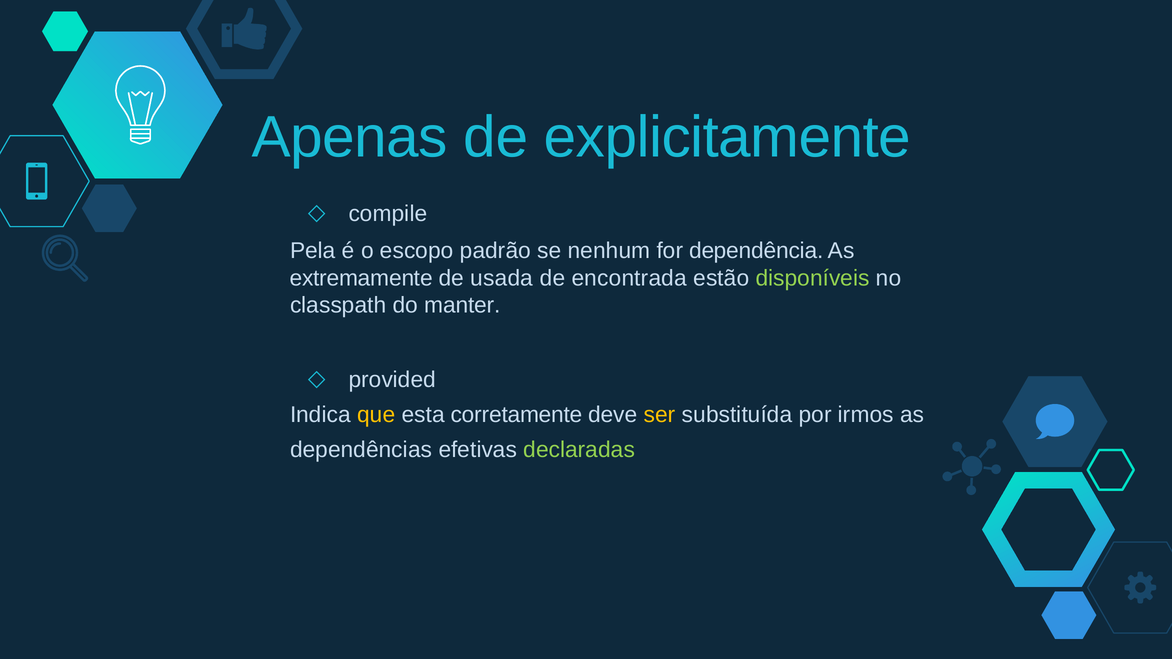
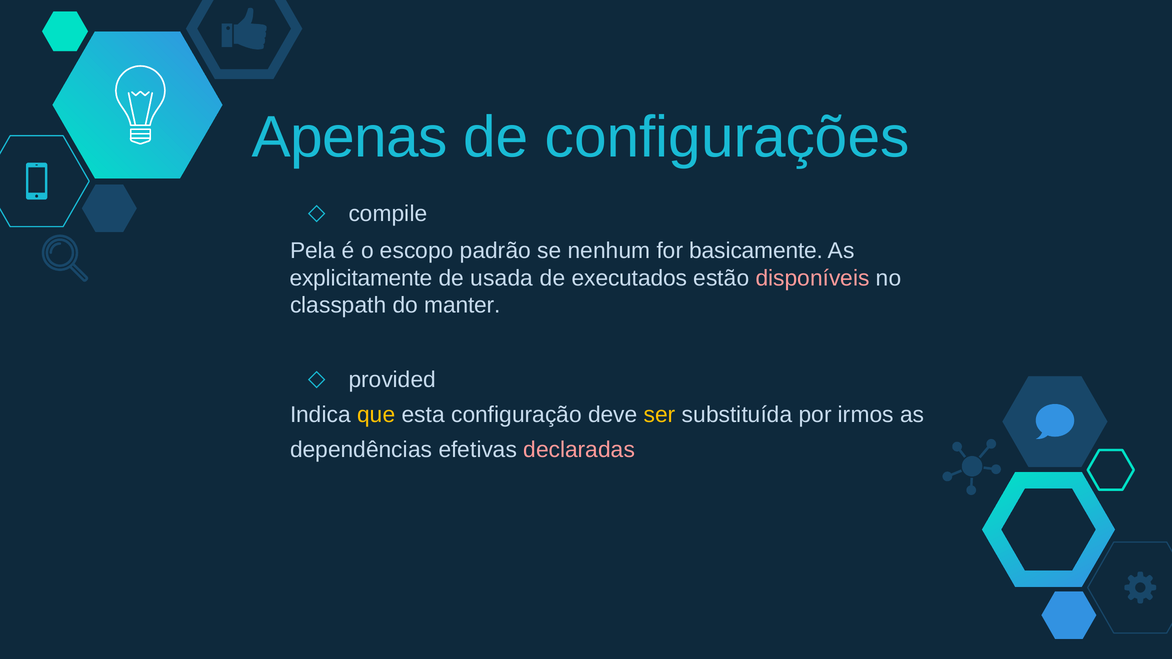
explicitamente: explicitamente -> configurações
dependência: dependência -> basicamente
extremamente: extremamente -> explicitamente
encontrada: encontrada -> executados
disponíveis colour: light green -> pink
corretamente: corretamente -> configuração
declaradas colour: light green -> pink
